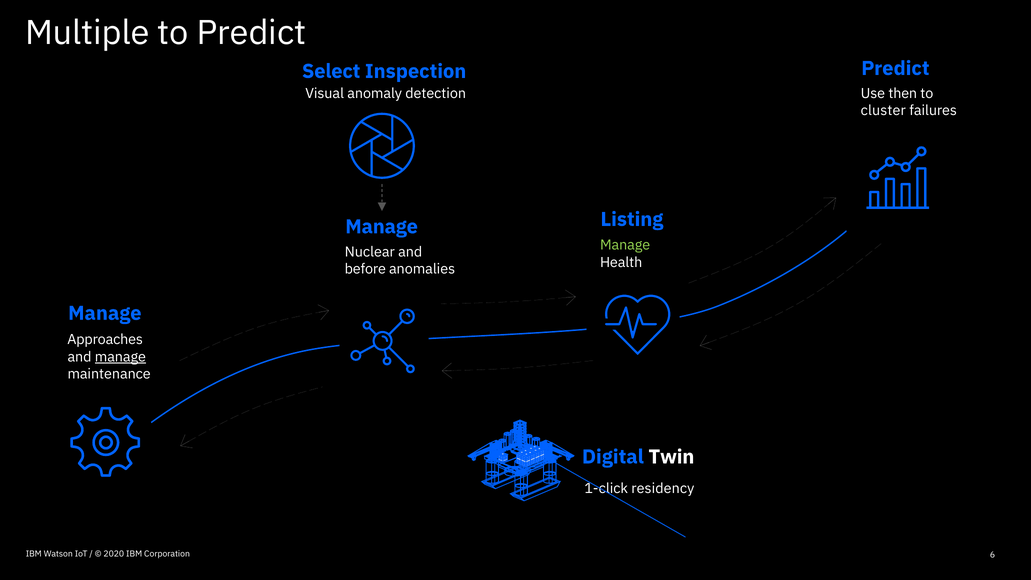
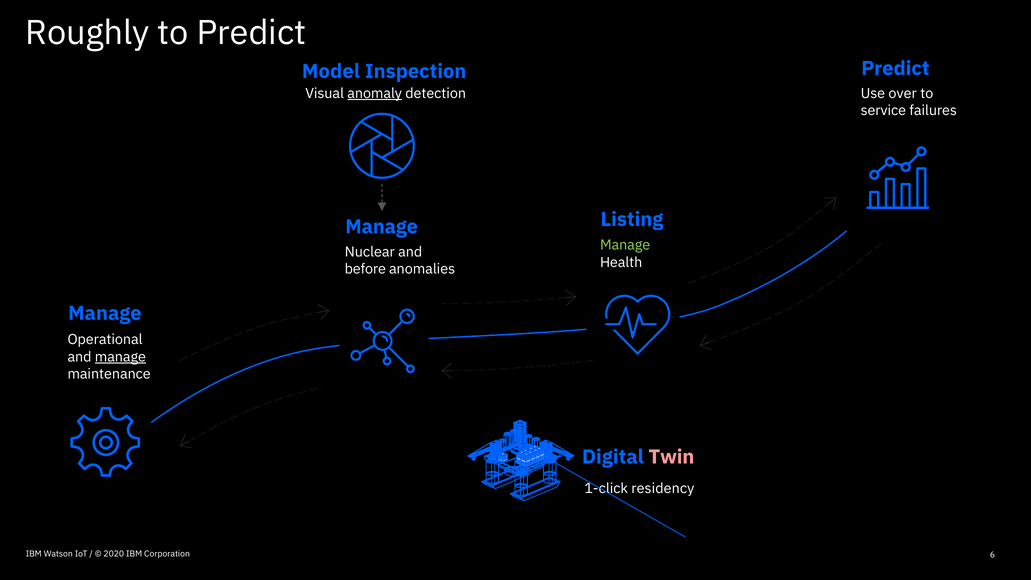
Multiple: Multiple -> Roughly
Select: Select -> Model
anomaly underline: none -> present
then: then -> over
cluster: cluster -> service
Approaches: Approaches -> Operational
Twin colour: white -> pink
